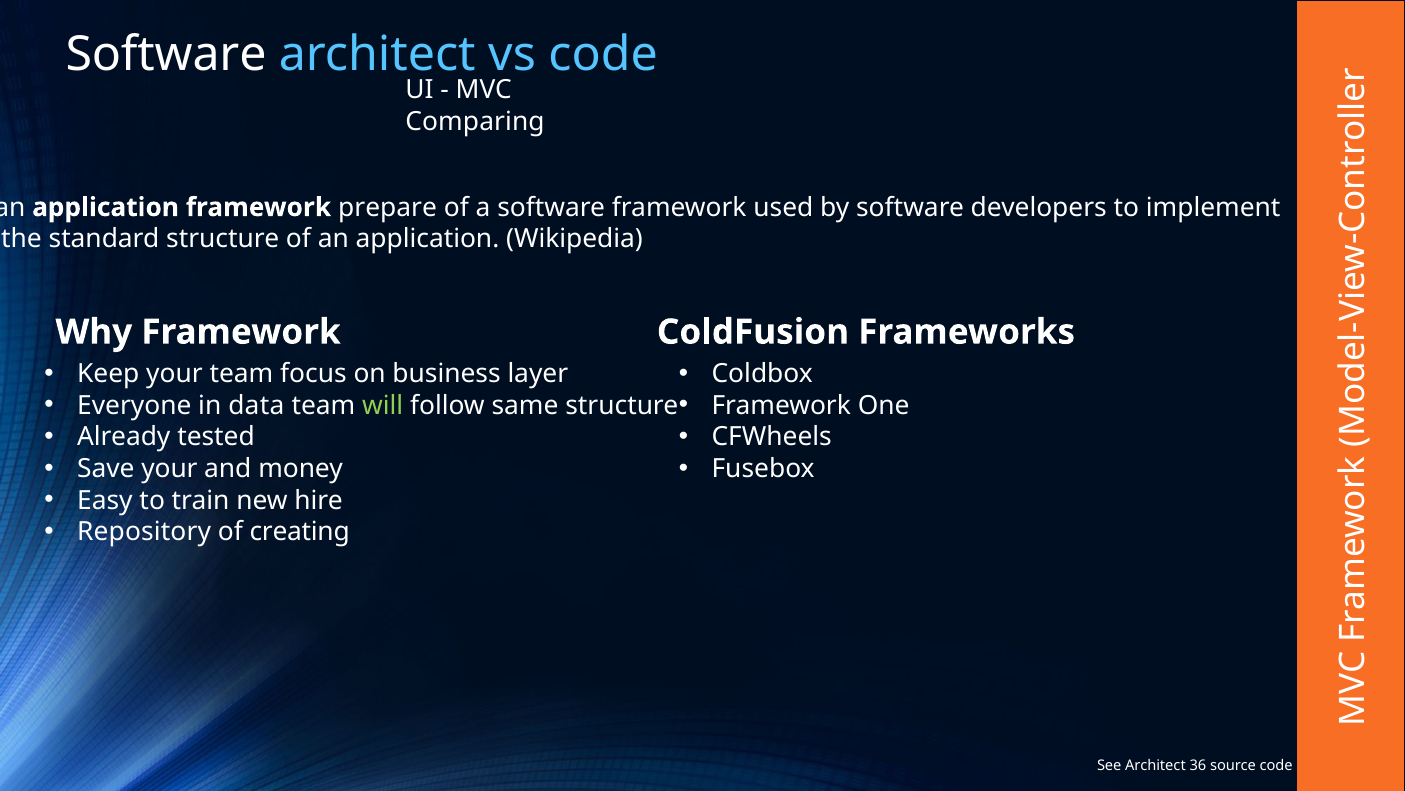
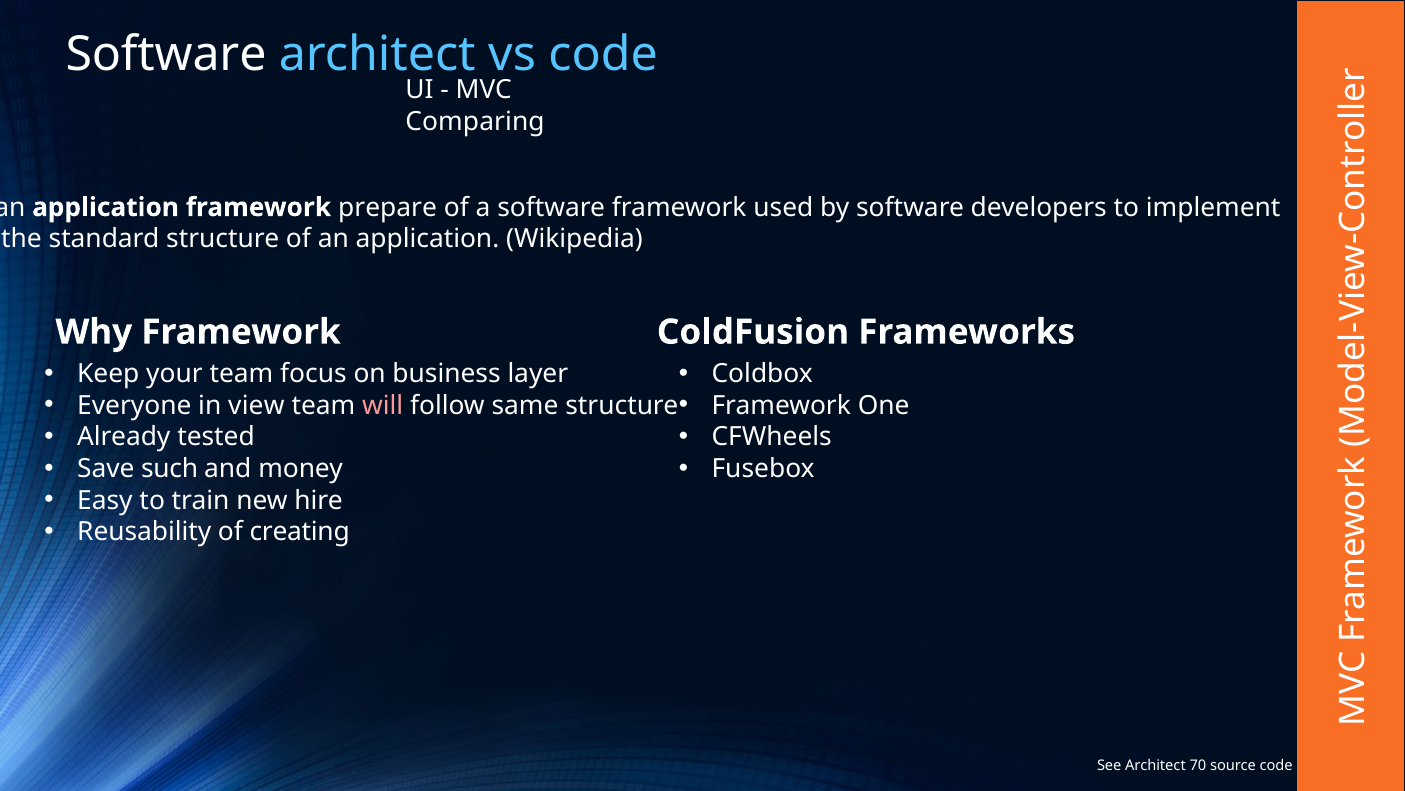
data: data -> view
will colour: light green -> pink
Save your: your -> such
Repository: Repository -> Reusability
36: 36 -> 70
